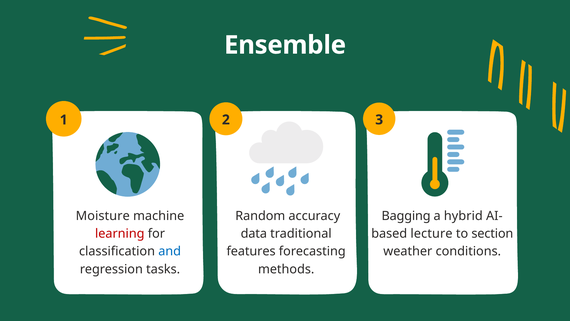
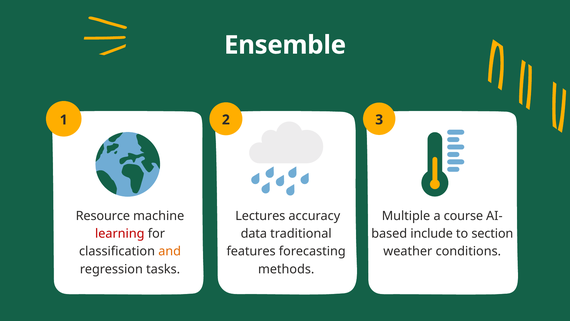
Moisture: Moisture -> Resource
Random: Random -> Lectures
Bagging: Bagging -> Multiple
hybrid: hybrid -> course
lecture: lecture -> include
and colour: blue -> orange
